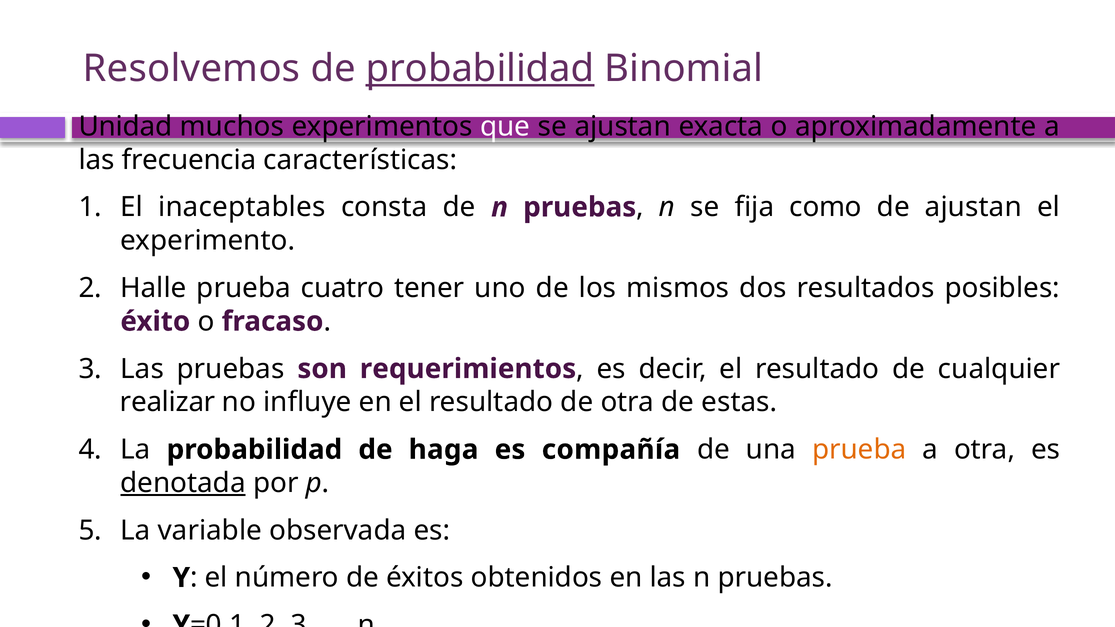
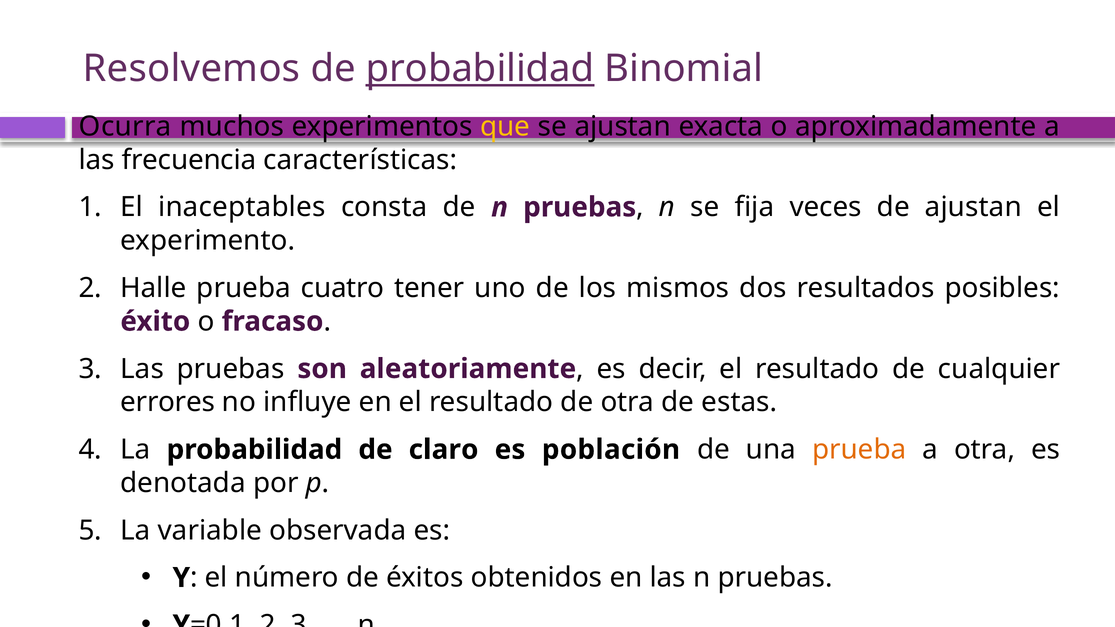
Unidad: Unidad -> Ocurra
que colour: white -> yellow
como: como -> veces
requerimientos: requerimientos -> aleatoriamente
realizar: realizar -> errores
haga: haga -> claro
compañía: compañía -> población
denotada underline: present -> none
